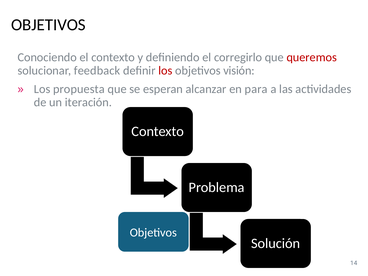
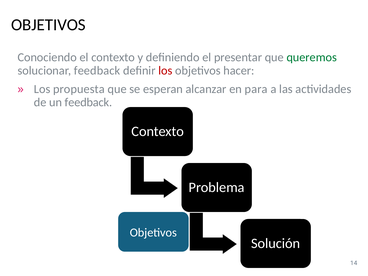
corregirlo: corregirlo -> presentar
queremos colour: red -> green
visión: visión -> hacer
un iteración: iteración -> feedback
